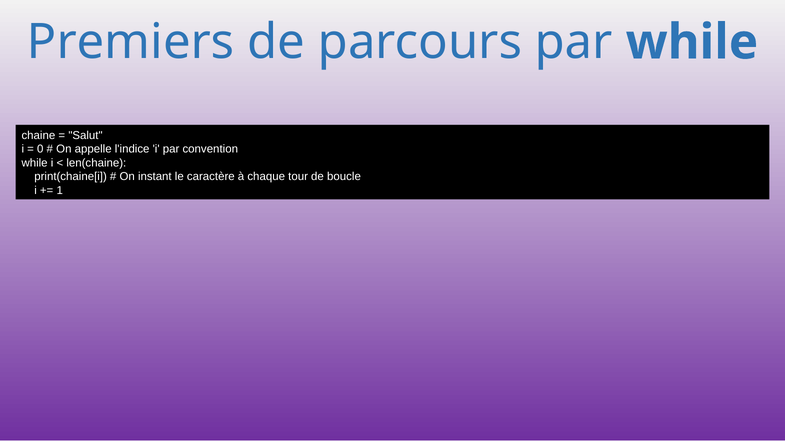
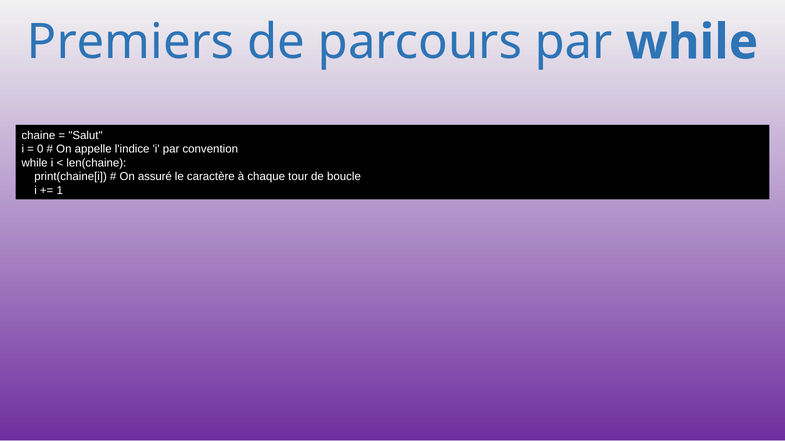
instant: instant -> assuré
